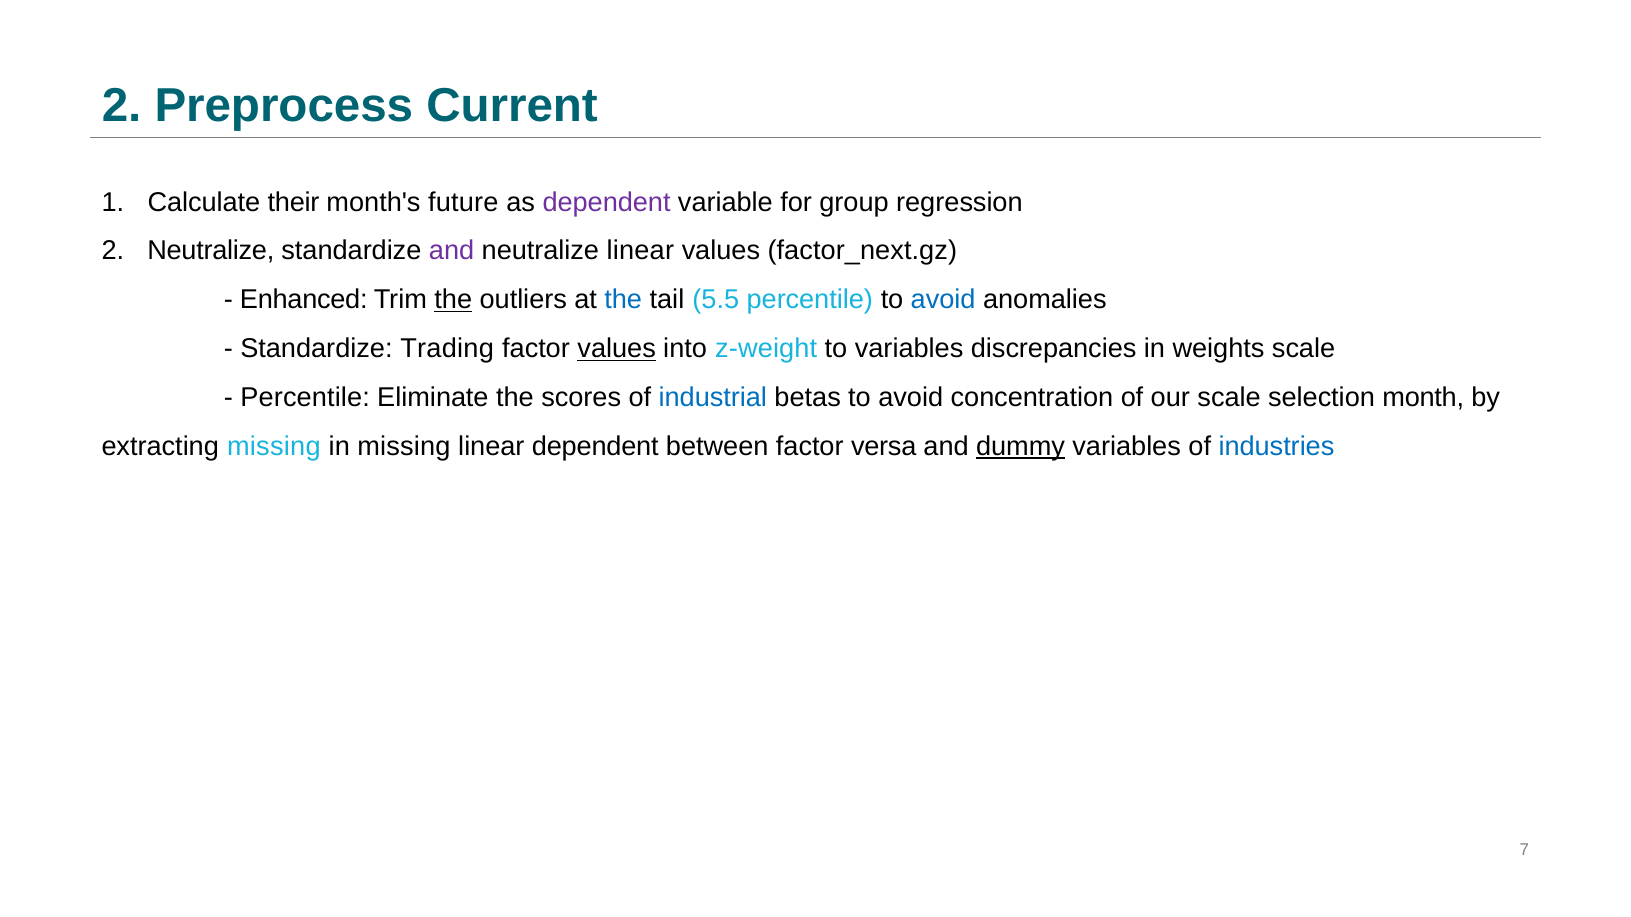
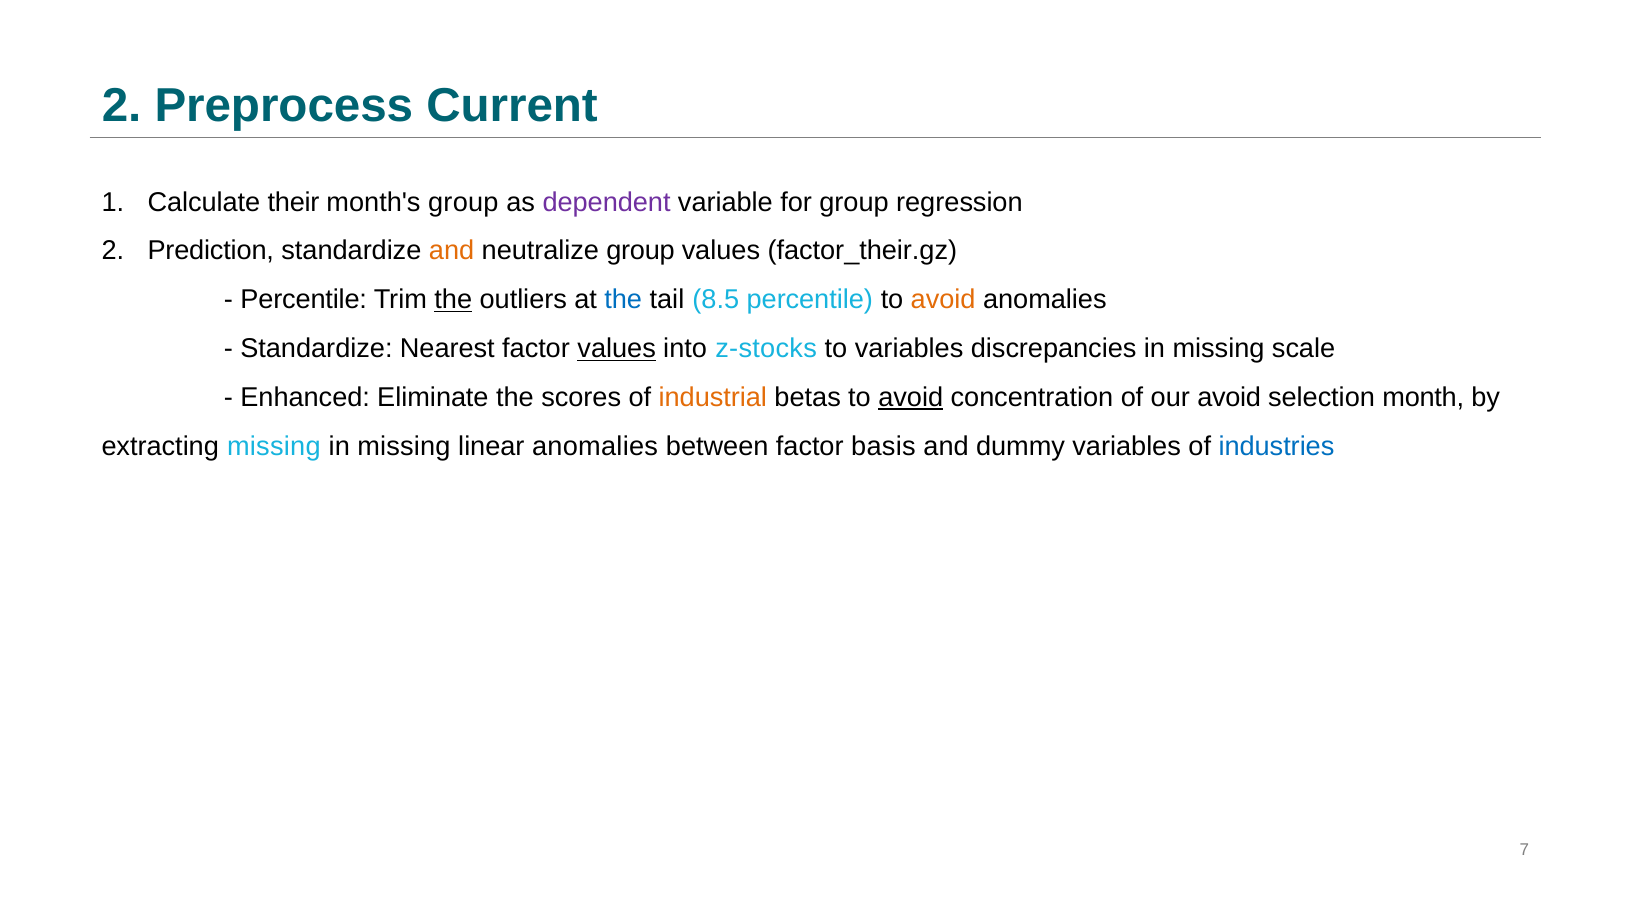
month's future: future -> group
2 Neutralize: Neutralize -> Prediction
and at (452, 251) colour: purple -> orange
neutralize linear: linear -> group
factor_next.gz: factor_next.gz -> factor_their.gz
Enhanced at (304, 300): Enhanced -> Percentile
5.5: 5.5 -> 8.5
avoid at (943, 300) colour: blue -> orange
Trading: Trading -> Nearest
z-weight: z-weight -> z-stocks
discrepancies in weights: weights -> missing
Percentile at (305, 398): Percentile -> Enhanced
industrial colour: blue -> orange
avoid at (911, 398) underline: none -> present
our scale: scale -> avoid
linear dependent: dependent -> anomalies
versa: versa -> basis
dummy underline: present -> none
